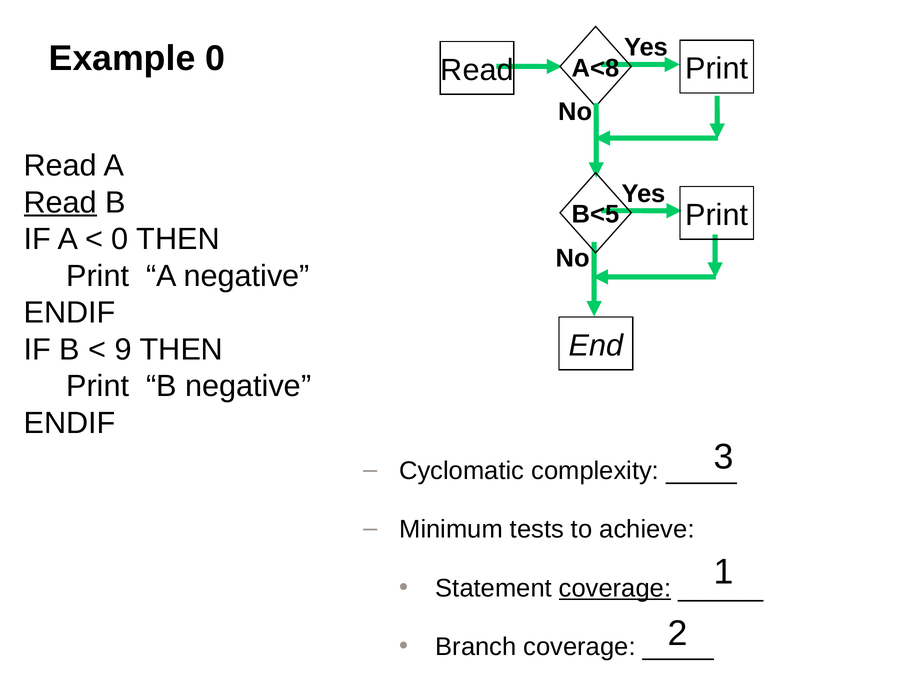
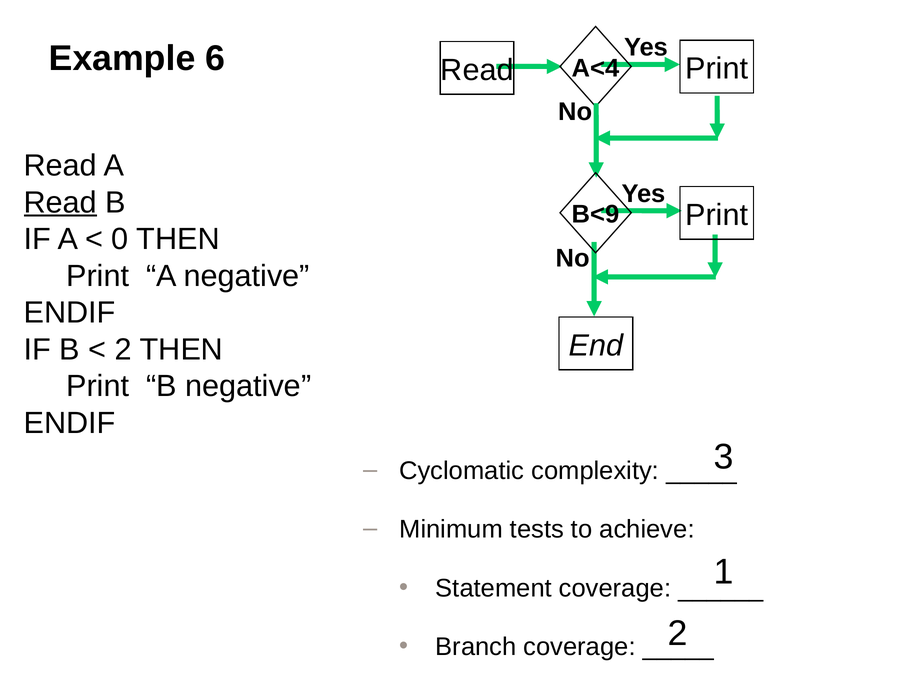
Example 0: 0 -> 6
A<8: A<8 -> A<4
B<5: B<5 -> B<9
9 at (123, 350): 9 -> 2
coverage at (615, 588) underline: present -> none
